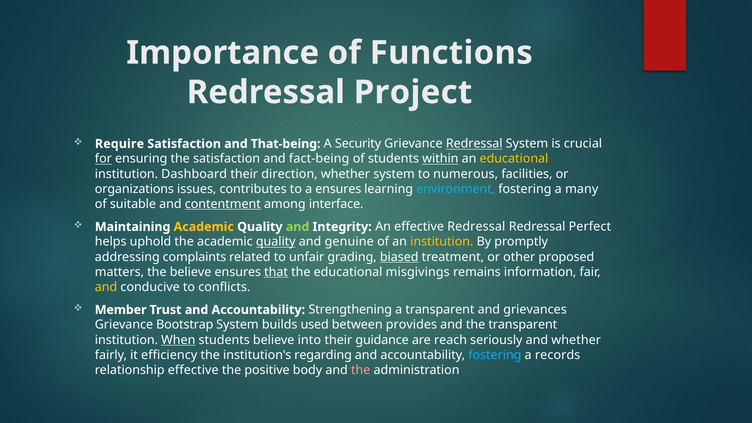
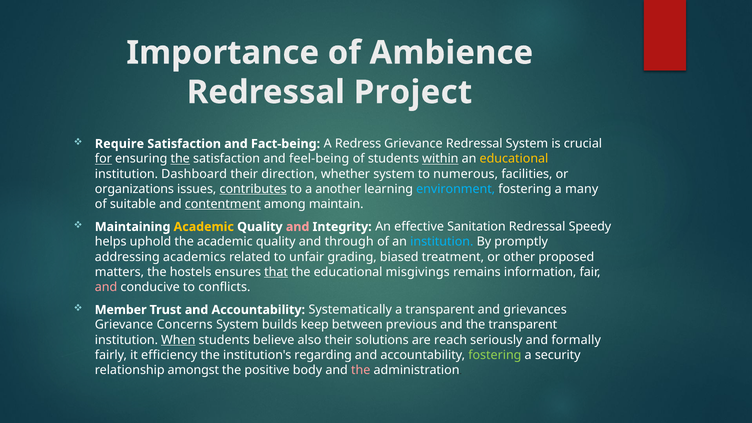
Functions: Functions -> Ambience
That-being: That-being -> Fact-being
Security: Security -> Redress
Redressal at (474, 144) underline: present -> none
the at (180, 159) underline: none -> present
fact-being: fact-being -> feel-being
contributes underline: none -> present
a ensures: ensures -> another
interface: interface -> maintain
and at (298, 227) colour: light green -> pink
effective Redressal: Redressal -> Sanitation
Perfect: Perfect -> Speedy
quality at (276, 242) underline: present -> none
genuine: genuine -> through
institution at (442, 242) colour: yellow -> light blue
complaints: complaints -> academics
biased underline: present -> none
the believe: believe -> hostels
and at (106, 287) colour: yellow -> pink
Strengthening: Strengthening -> Systematically
Bootstrap: Bootstrap -> Concerns
used: used -> keep
provides: provides -> previous
into: into -> also
guidance: guidance -> solutions
and whether: whether -> formally
fostering at (495, 355) colour: light blue -> light green
records: records -> security
relationship effective: effective -> amongst
